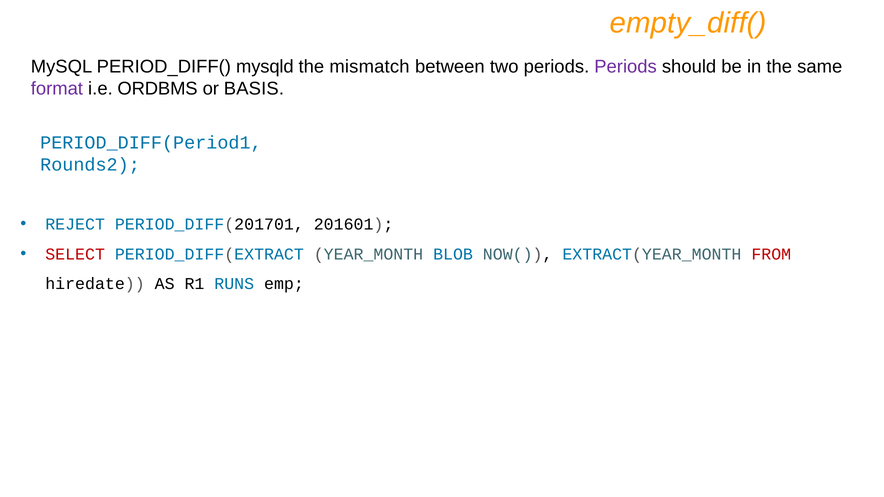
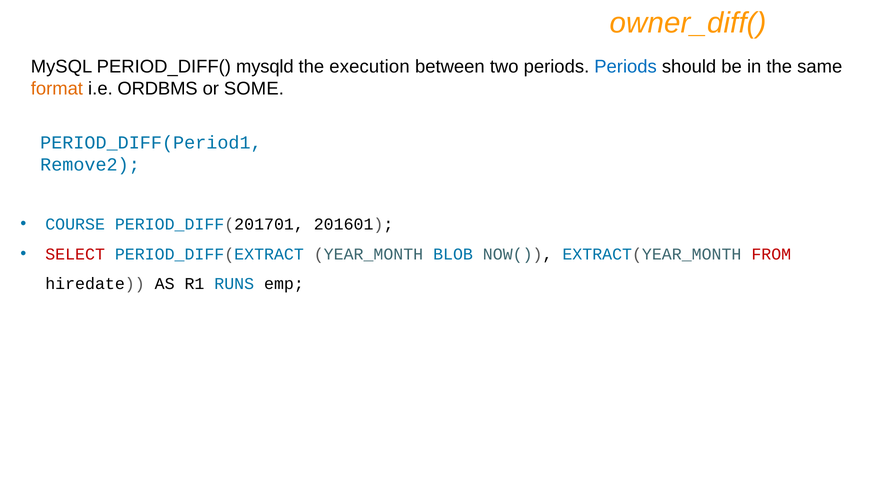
empty_diff(: empty_diff( -> owner_diff(
mismatch: mismatch -> execution
Periods at (626, 67) colour: purple -> blue
format colour: purple -> orange
BASIS: BASIS -> SOME
Rounds2: Rounds2 -> Remove2
REJECT: REJECT -> COURSE
